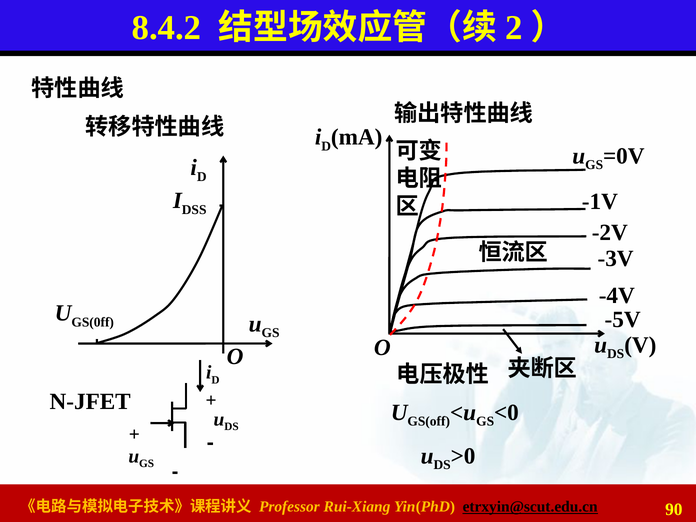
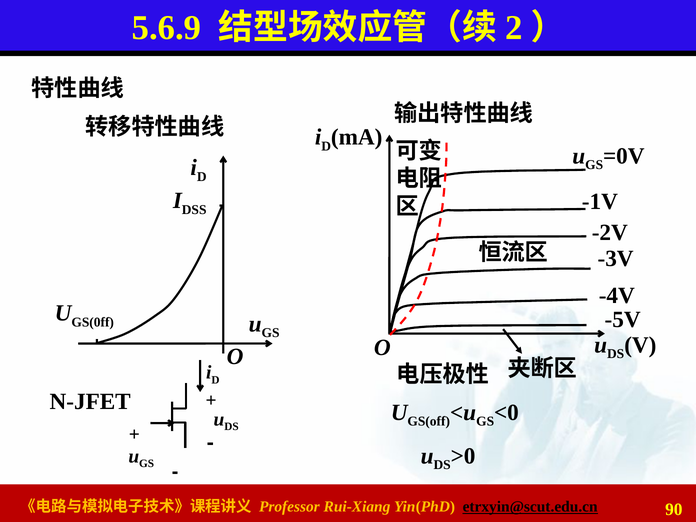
8.4.2: 8.4.2 -> 5.6.9
